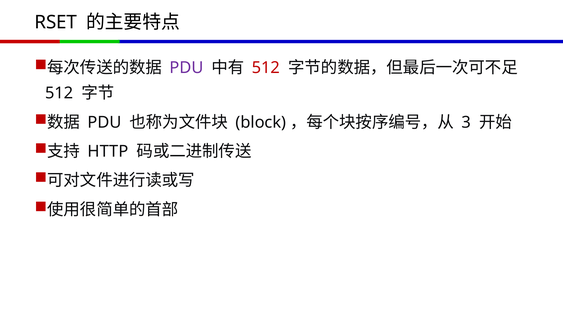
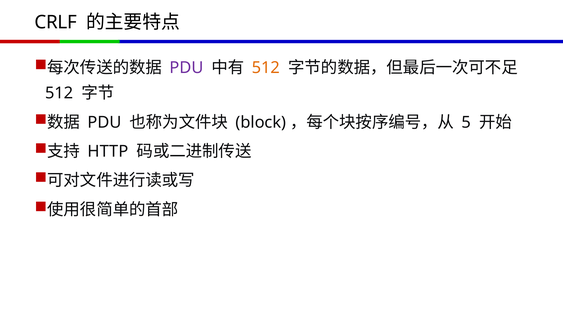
RSET: RSET -> CRLF
512 at (266, 68) colour: red -> orange
3: 3 -> 5
